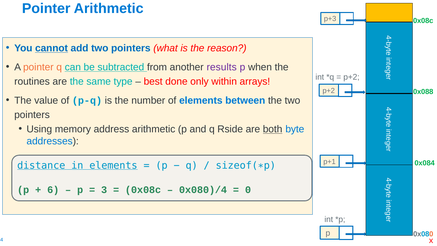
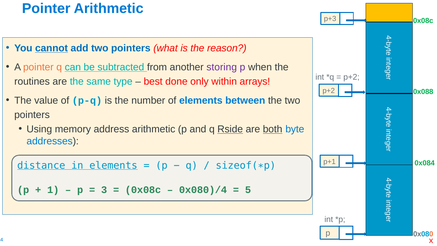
results: results -> storing
Rside underline: none -> present
6: 6 -> 1
0: 0 -> 5
